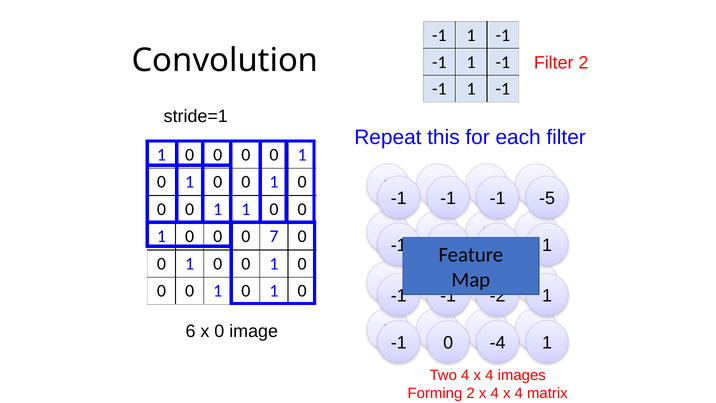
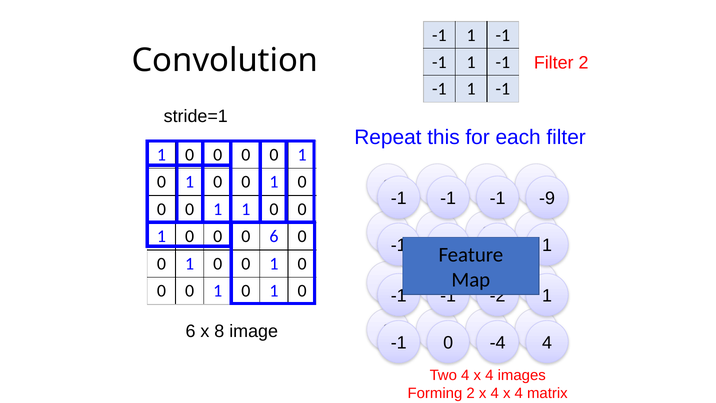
-5: -5 -> -9
7 at (274, 236): 7 -> 6
x 0: 0 -> 8
-4 1: 1 -> 4
